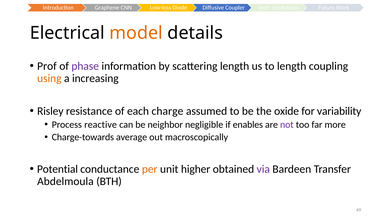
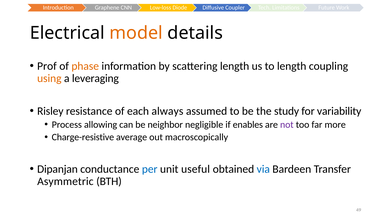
phase colour: purple -> orange
increasing: increasing -> leveraging
charge: charge -> always
oxide: oxide -> study
reactive: reactive -> allowing
Charge-towards: Charge-towards -> Charge-resistive
Potential: Potential -> Dipanjan
per colour: orange -> blue
higher: higher -> useful
via colour: purple -> blue
Abdelmoula: Abdelmoula -> Asymmetric
